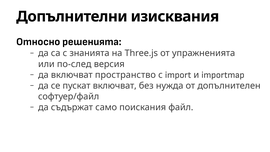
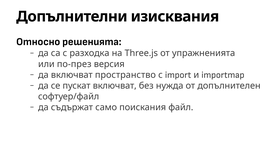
знанията: знанията -> разходка
по-след: по-след -> по-през
